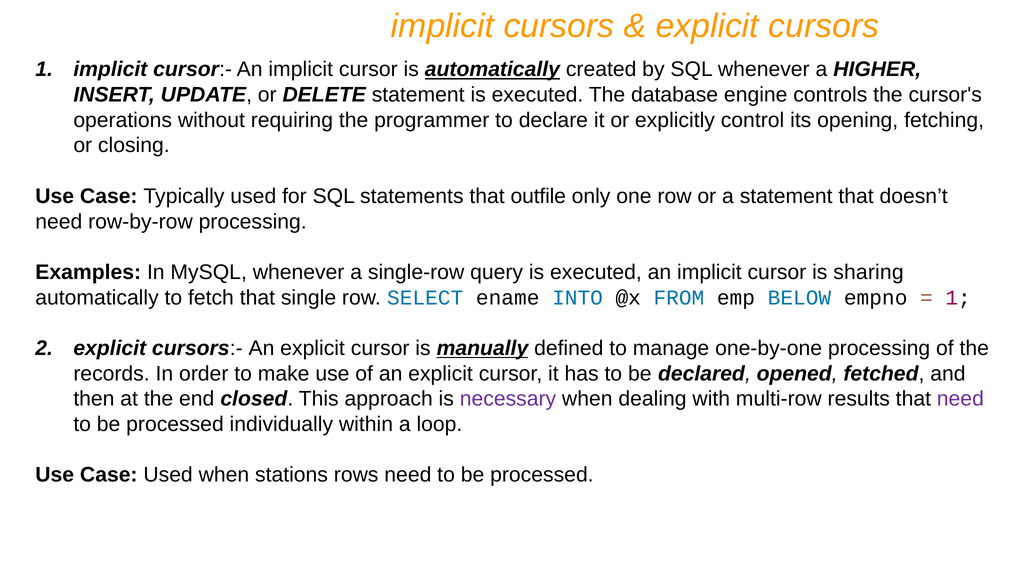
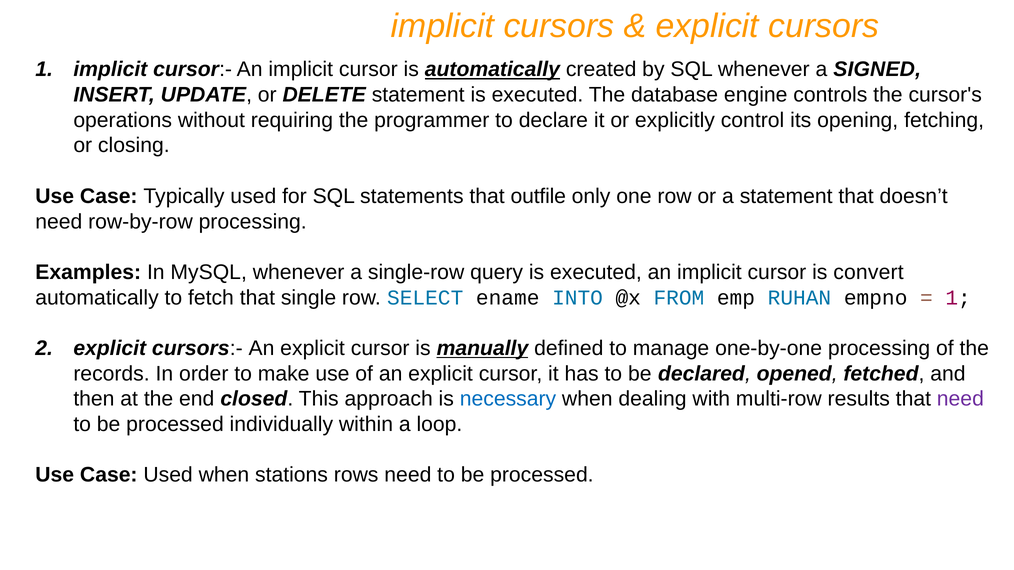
HIGHER: HIGHER -> SIGNED
sharing: sharing -> convert
BELOW: BELOW -> RUHAN
necessary colour: purple -> blue
